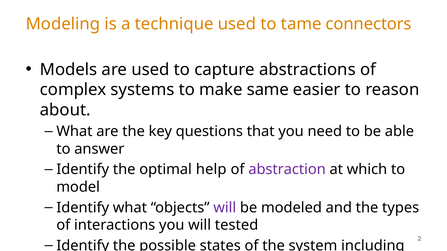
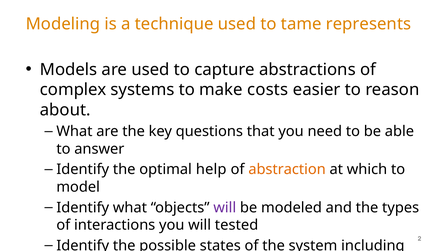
connectors: connectors -> represents
same: same -> costs
abstraction colour: purple -> orange
